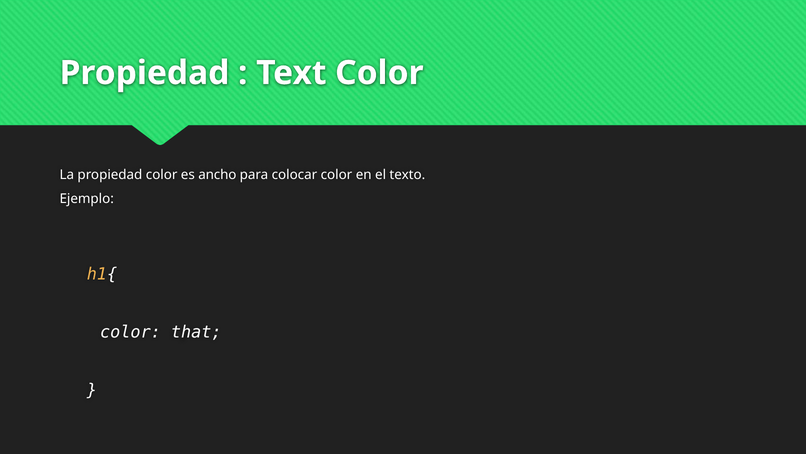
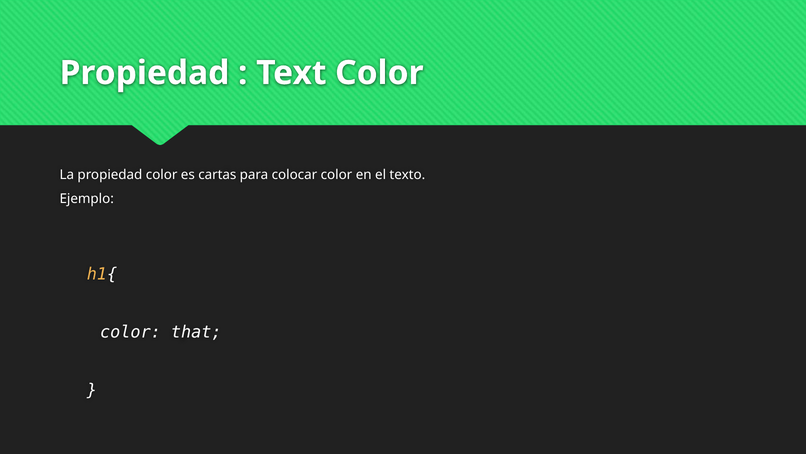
ancho: ancho -> cartas
